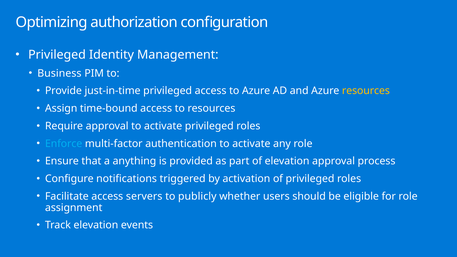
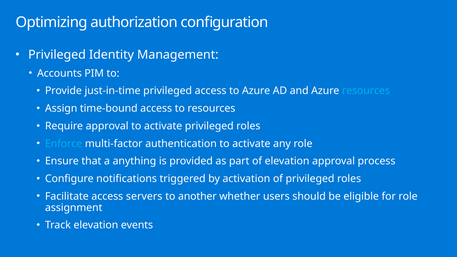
Business: Business -> Accounts
resources at (366, 91) colour: yellow -> light blue
publicly: publicly -> another
